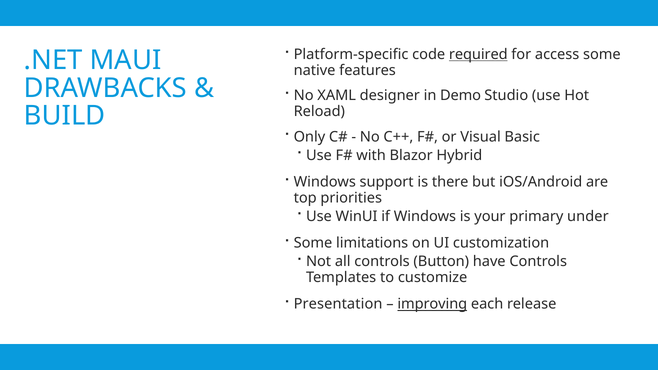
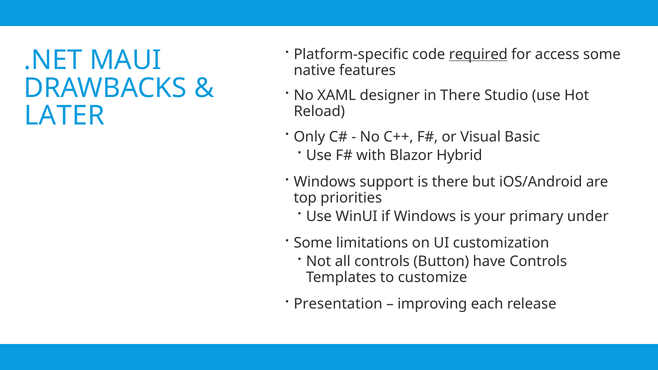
in Demo: Demo -> There
BUILD: BUILD -> LATER
improving underline: present -> none
